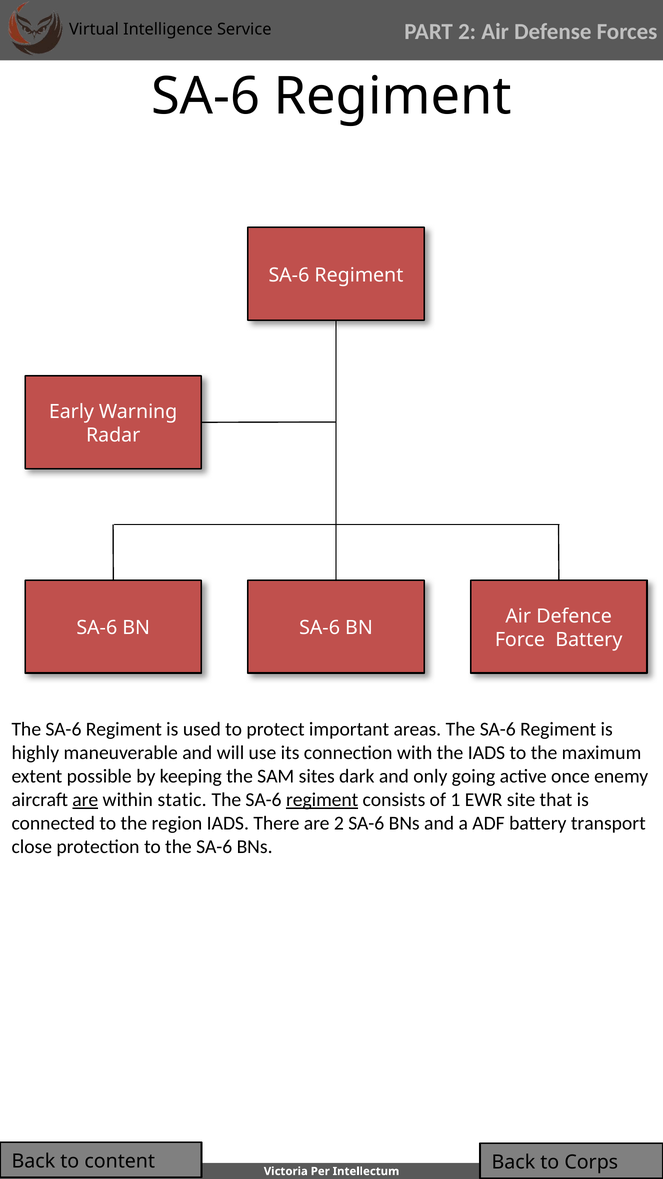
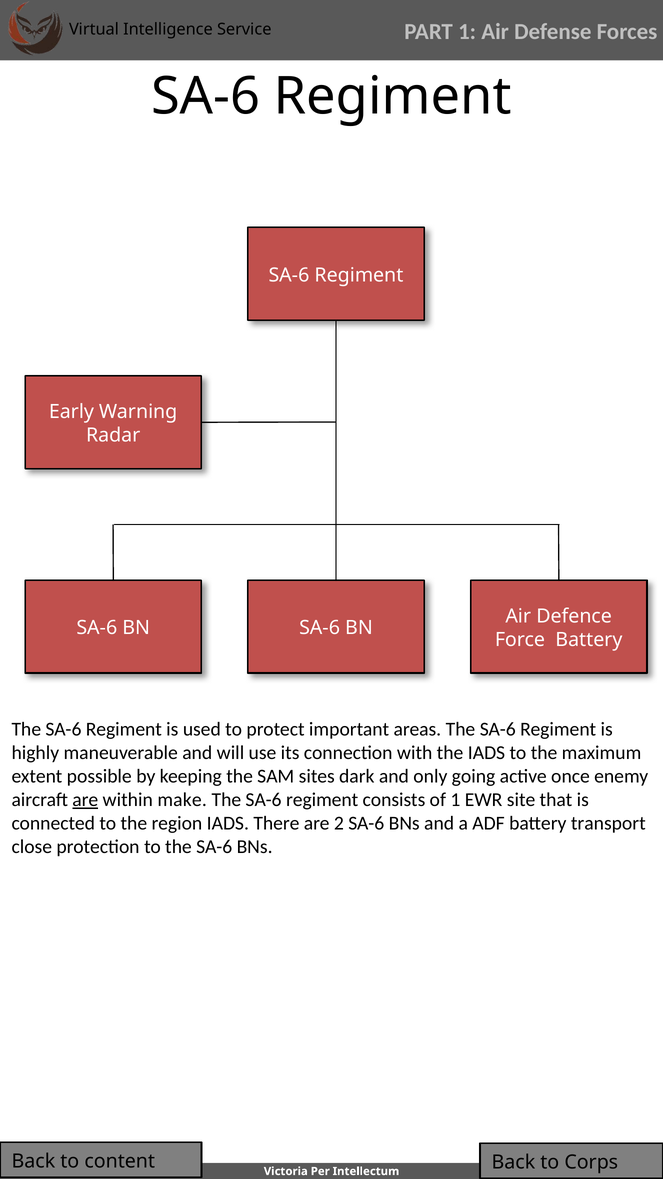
PART 2: 2 -> 1
static: static -> make
regiment at (322, 800) underline: present -> none
